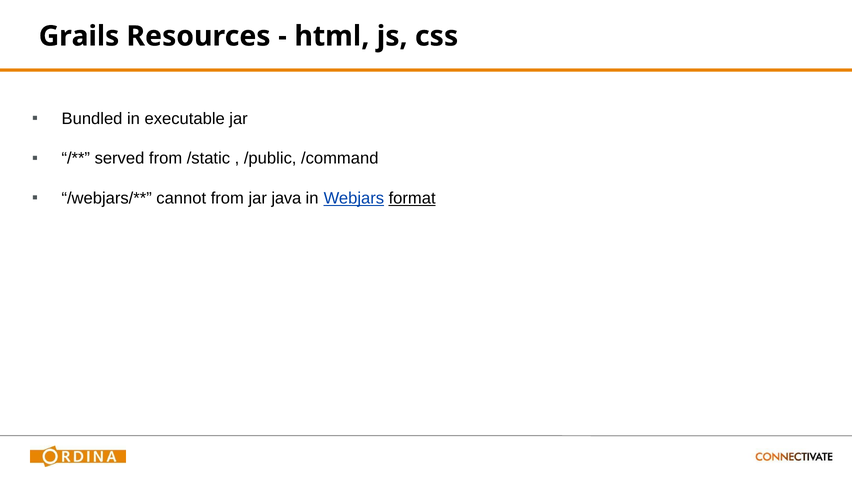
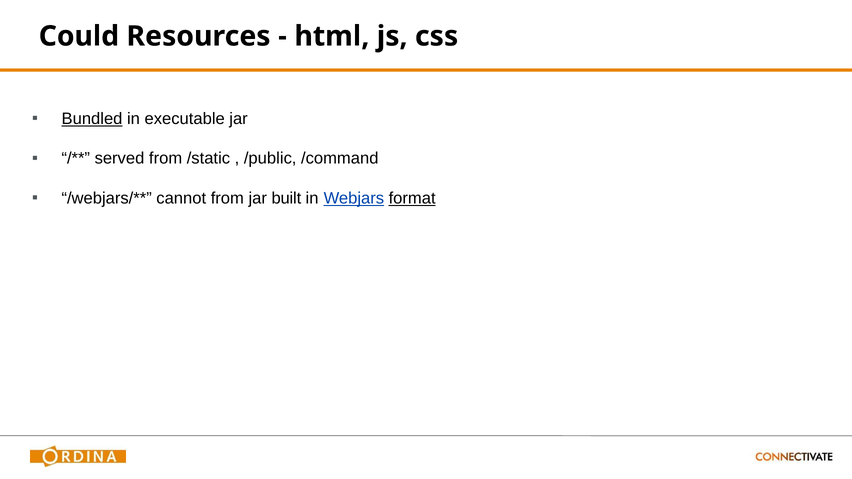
Grails: Grails -> Could
Bundled underline: none -> present
java: java -> built
